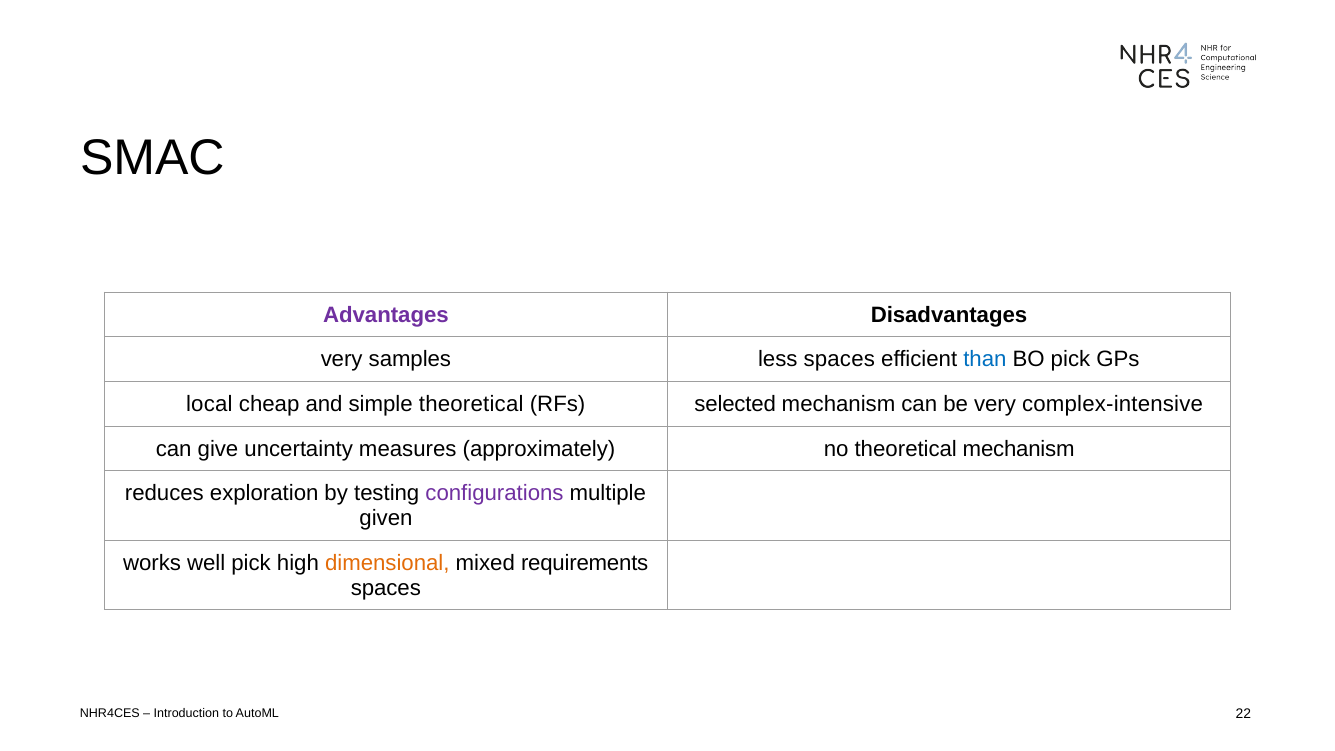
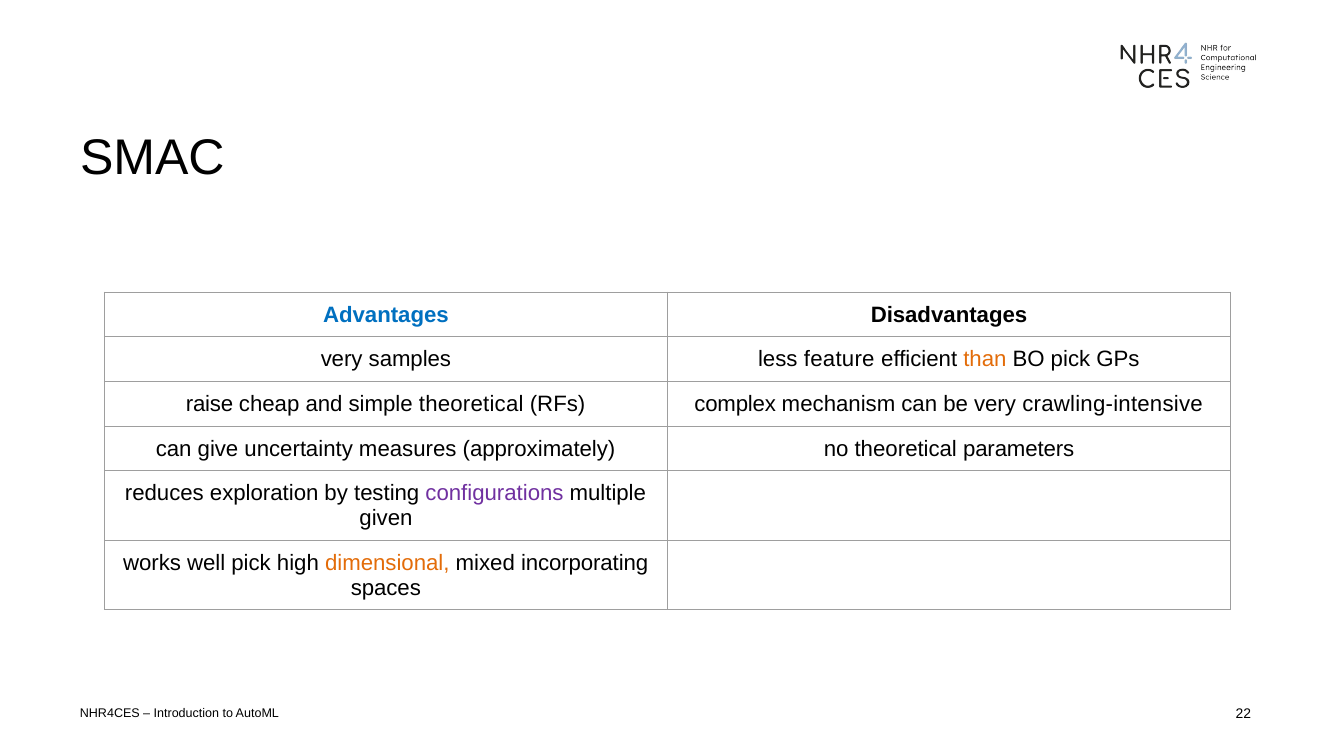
Advantages colour: purple -> blue
less spaces: spaces -> feature
than colour: blue -> orange
local: local -> raise
selected: selected -> complex
complex-intensive: complex-intensive -> crawling-intensive
theoretical mechanism: mechanism -> parameters
requirements: requirements -> incorporating
